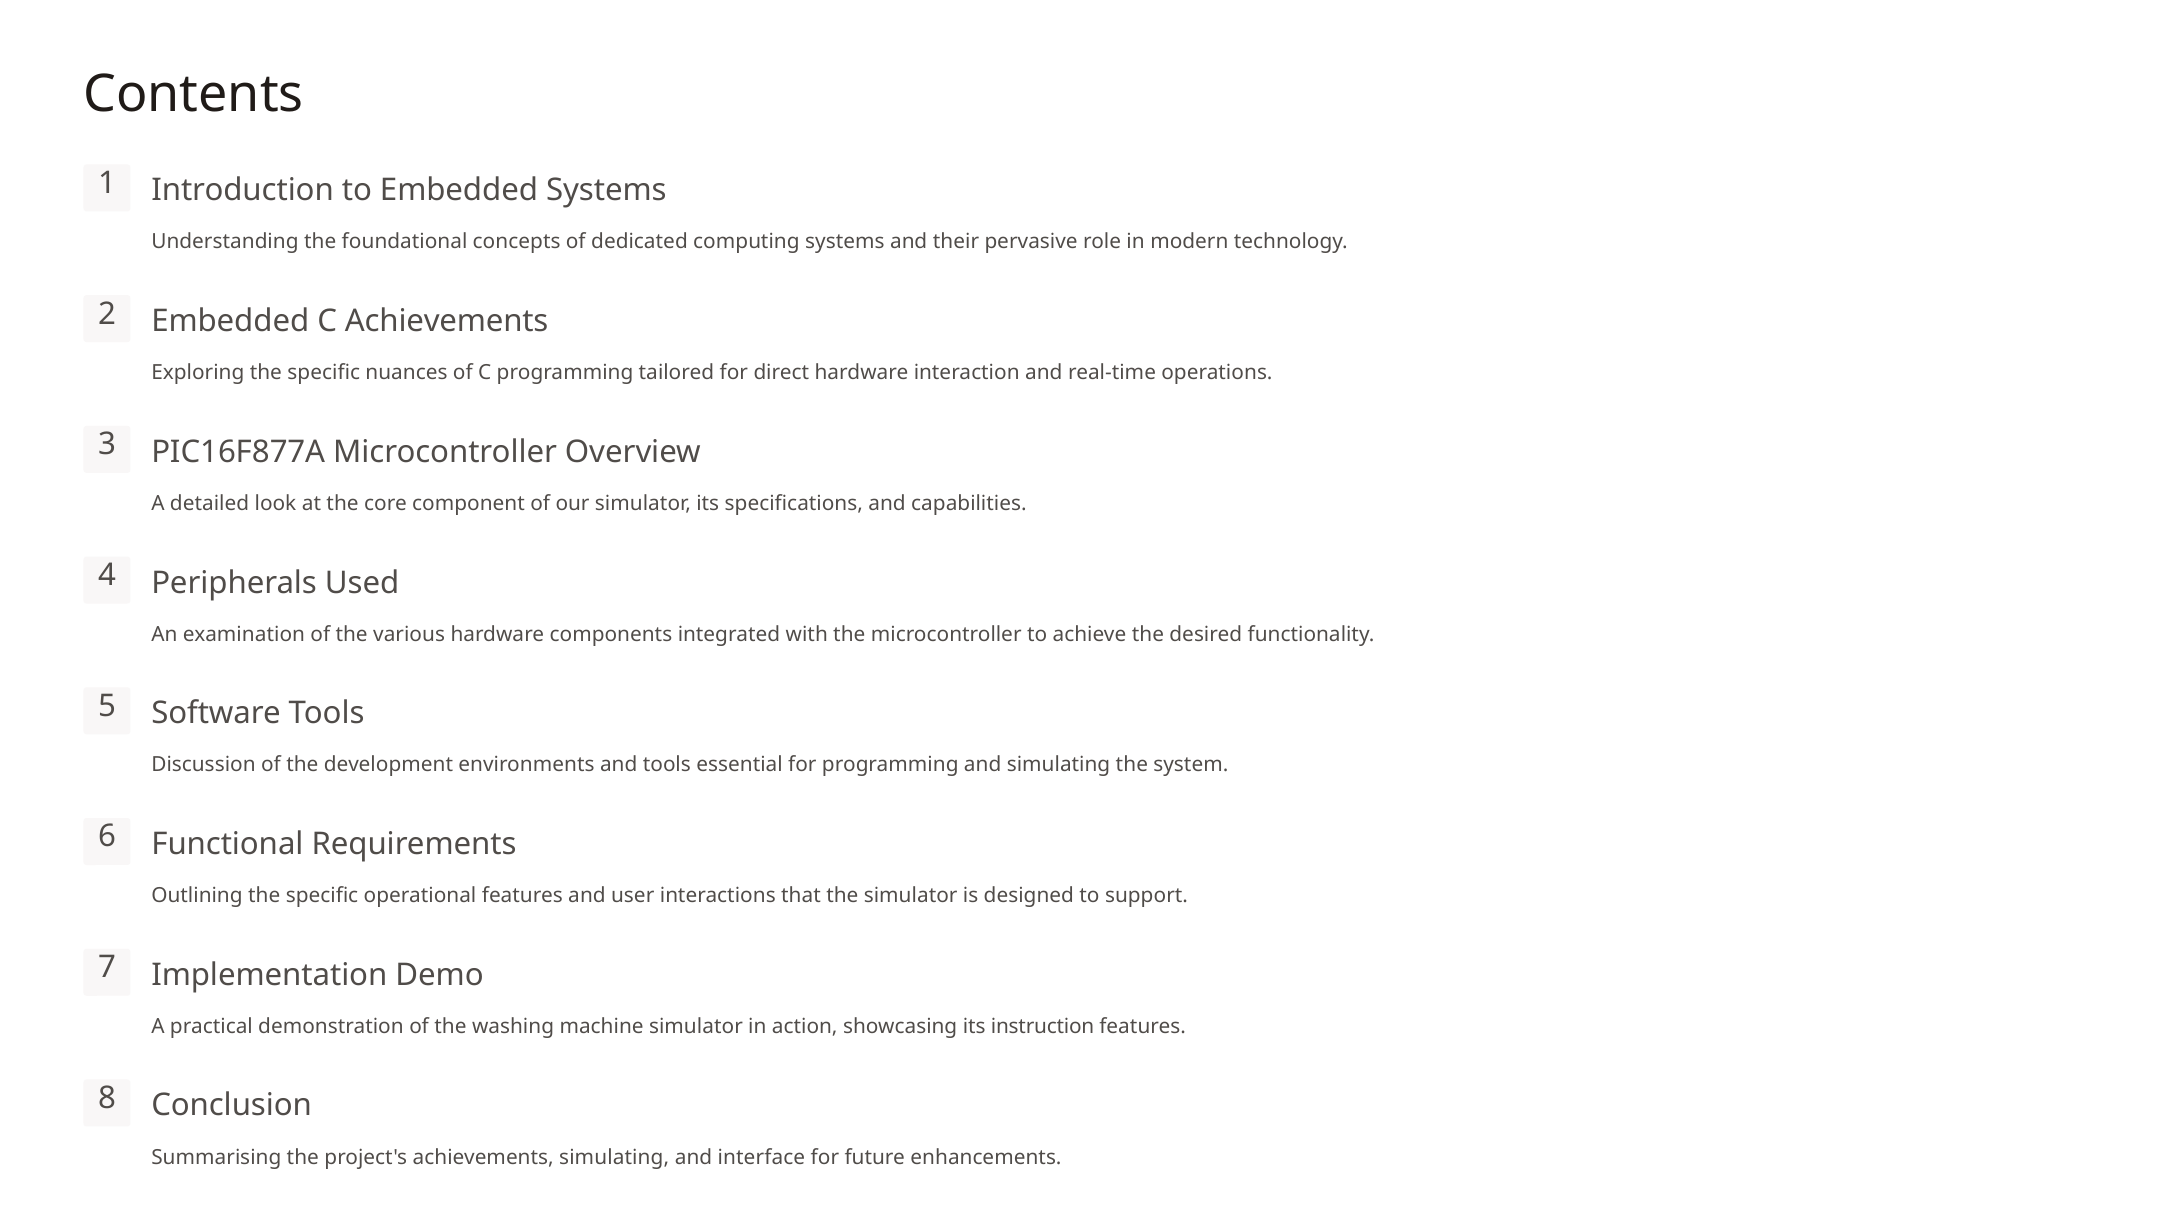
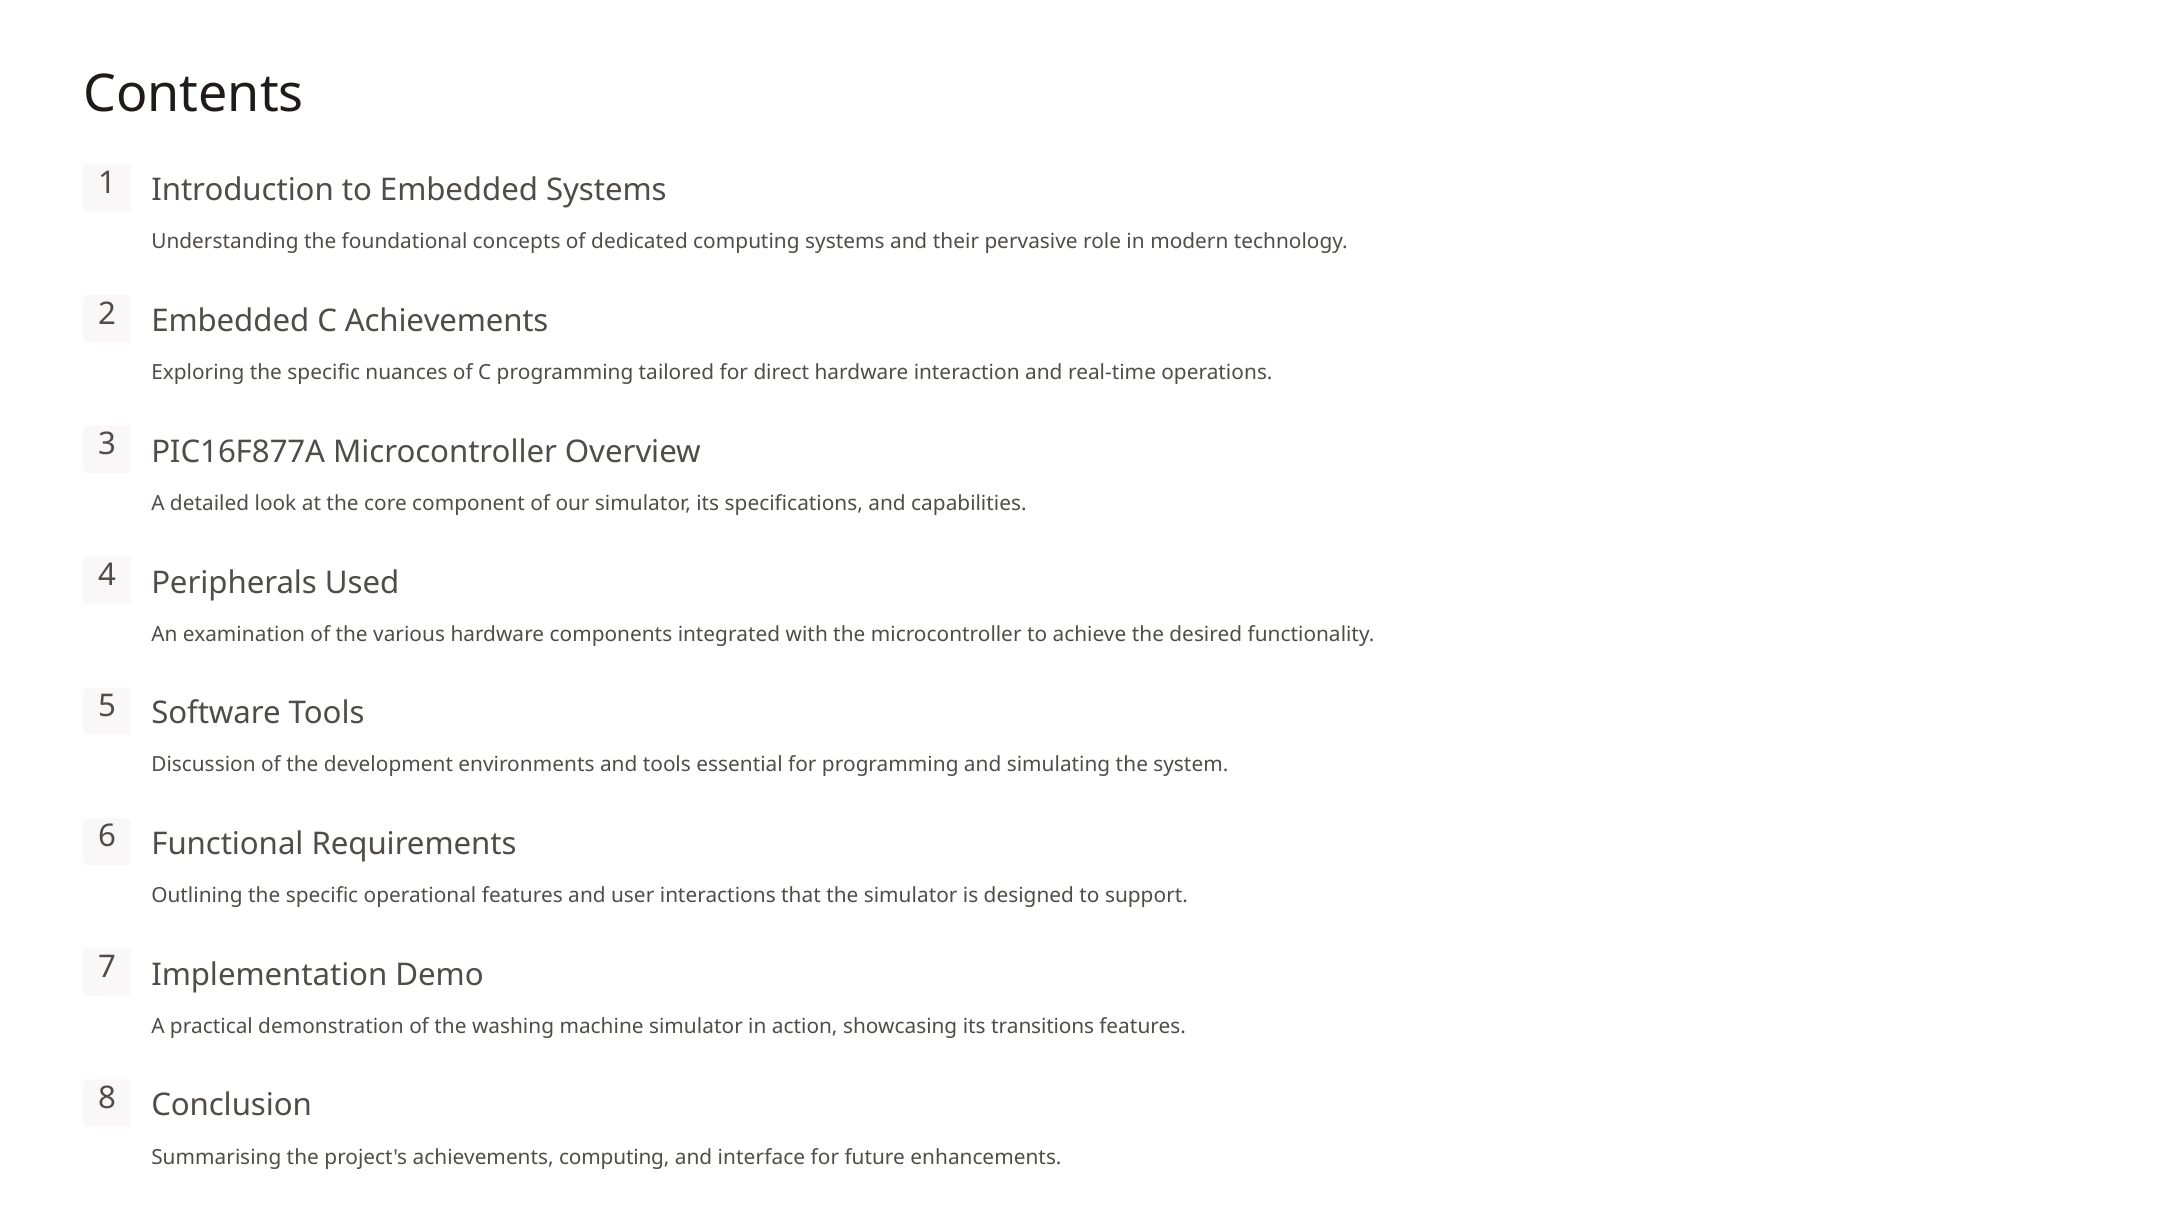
instruction: instruction -> transitions
achievements simulating: simulating -> computing
